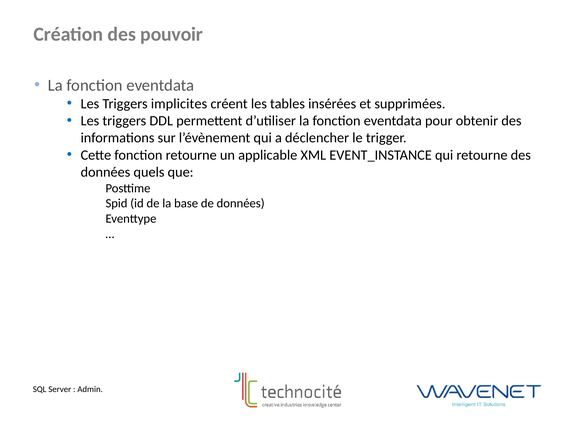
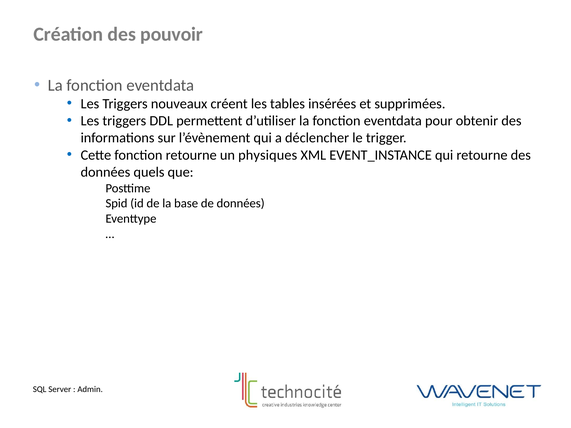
implicites: implicites -> nouveaux
applicable: applicable -> physiques
